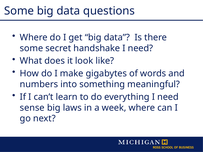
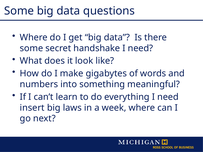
sense: sense -> insert
